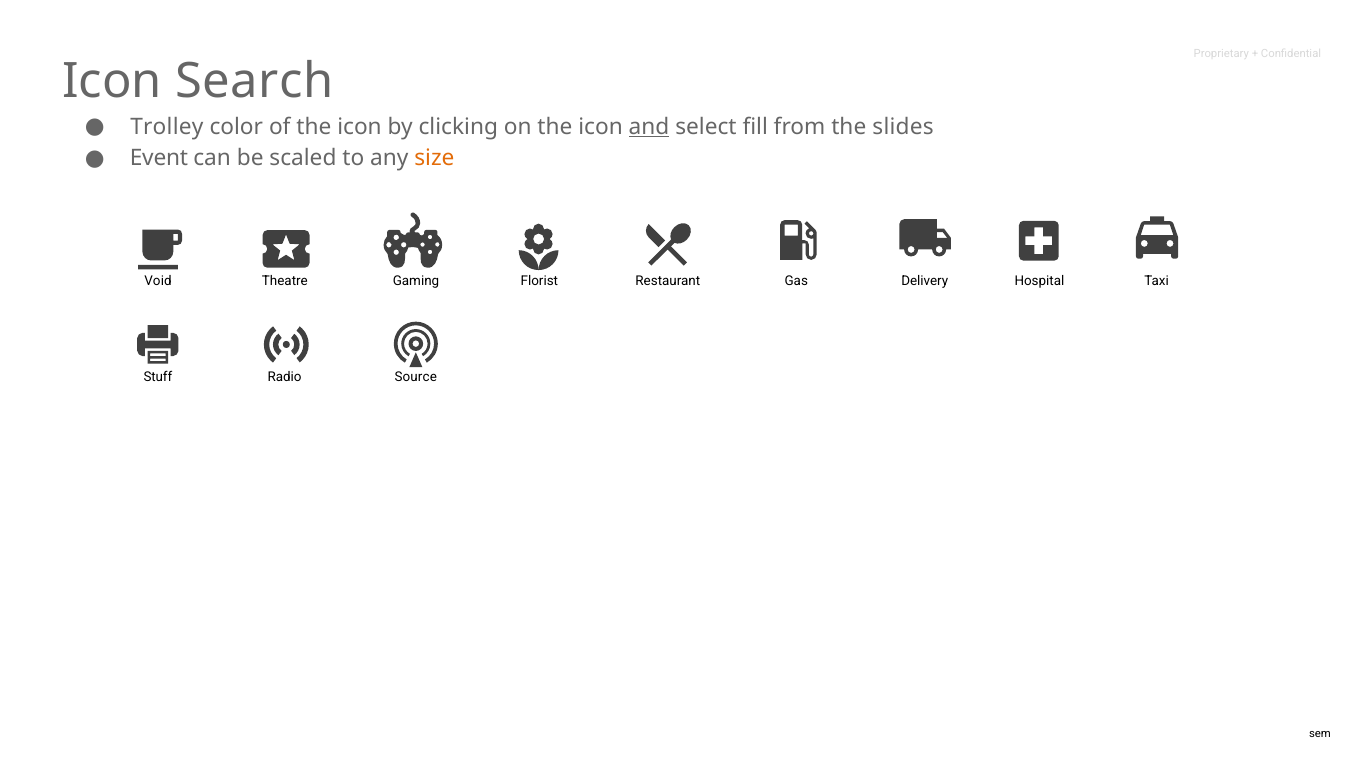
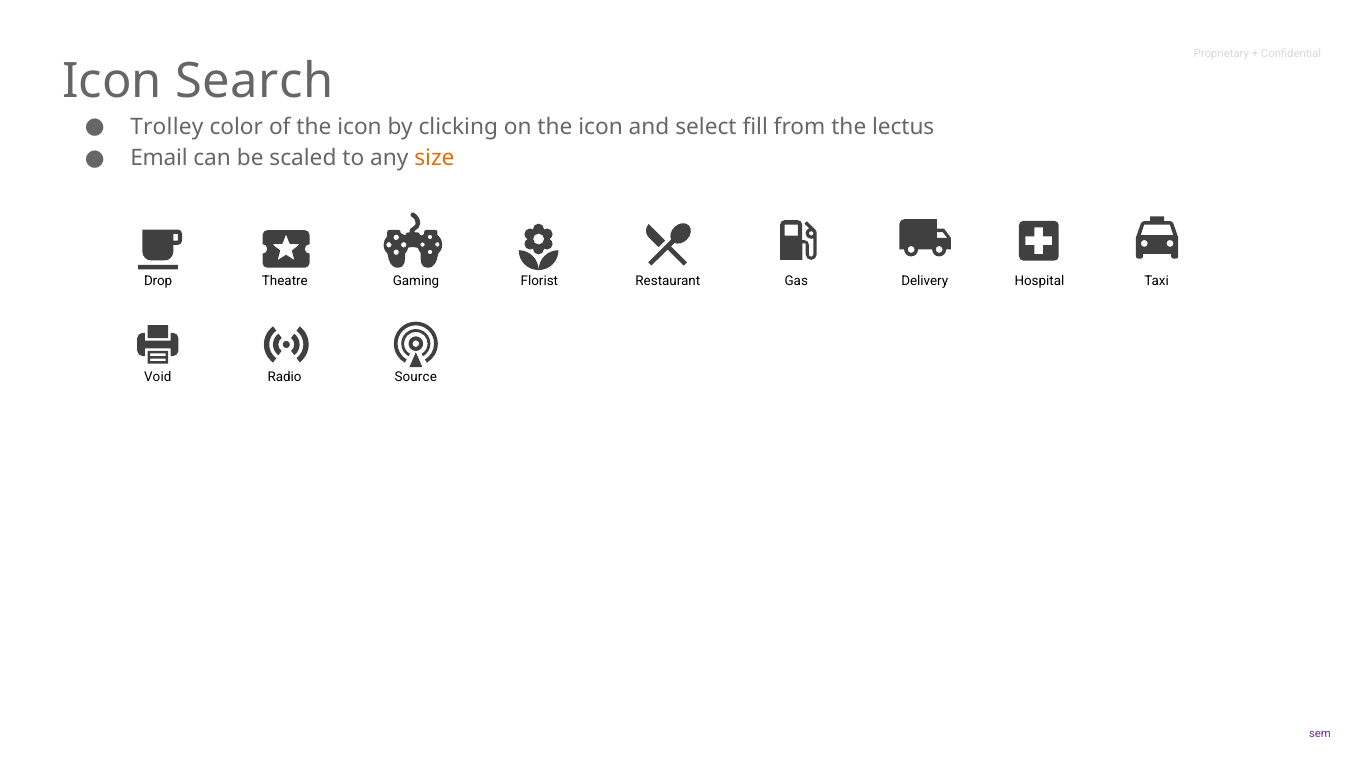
and underline: present -> none
slides: slides -> lectus
Event: Event -> Email
Void: Void -> Drop
Stuff: Stuff -> Void
sem colour: black -> purple
